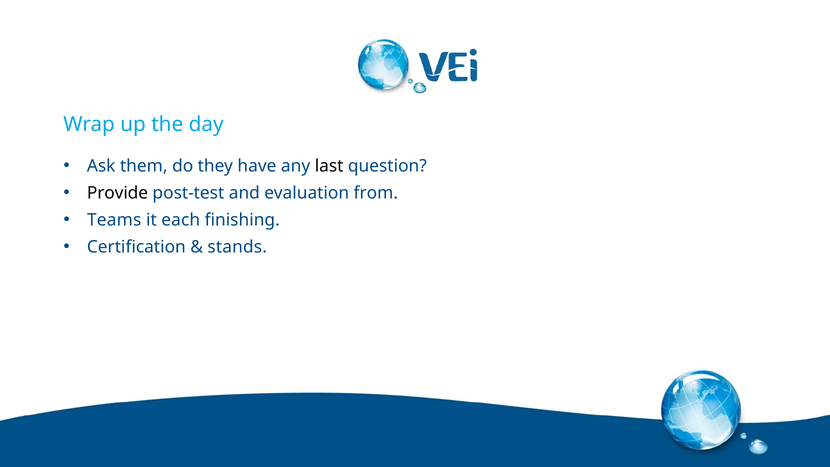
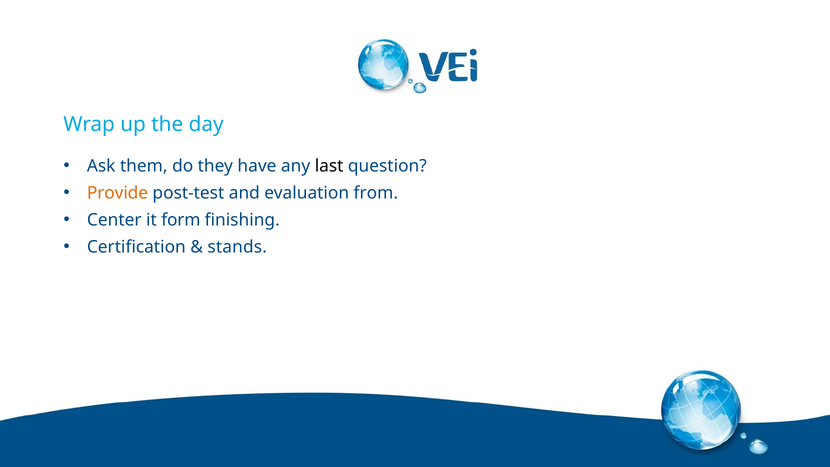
Provide colour: black -> orange
Teams: Teams -> Center
each: each -> form
